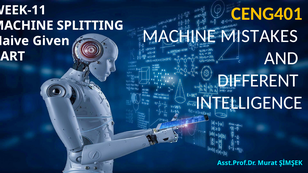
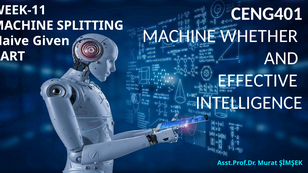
CENG401 colour: yellow -> white
MISTAKES: MISTAKES -> WHETHER
DIFFERENT: DIFFERENT -> EFFECTIVE
